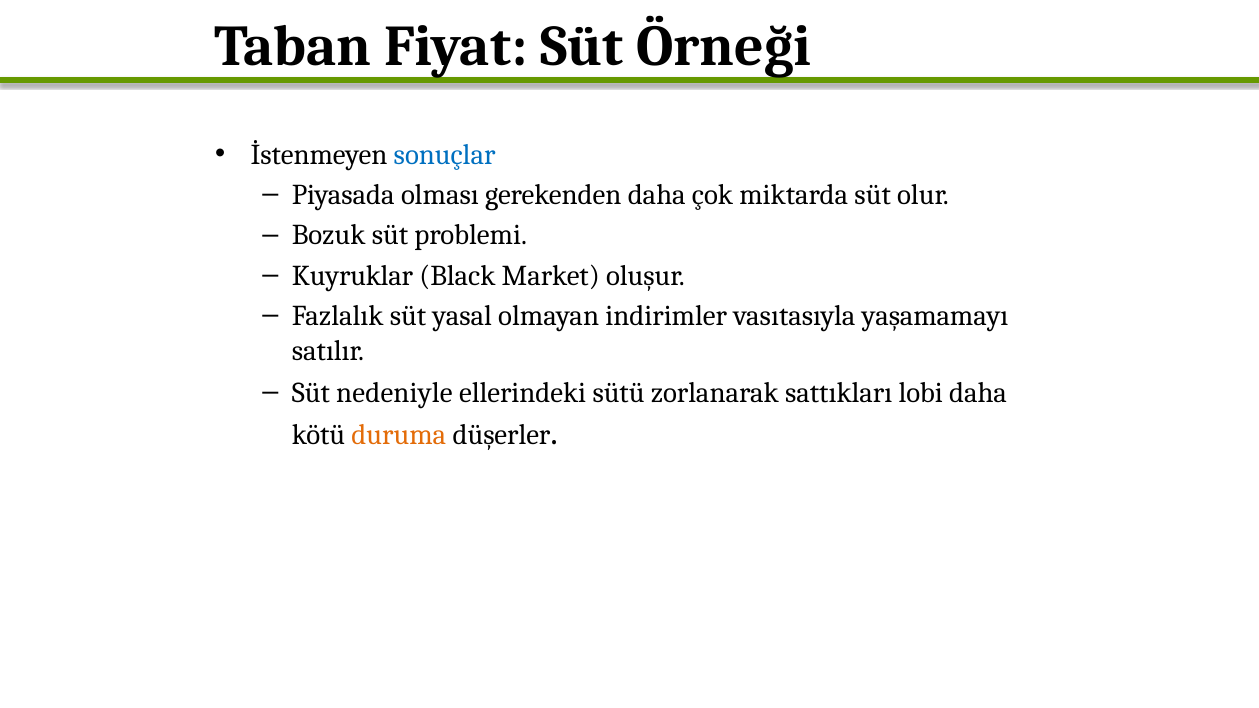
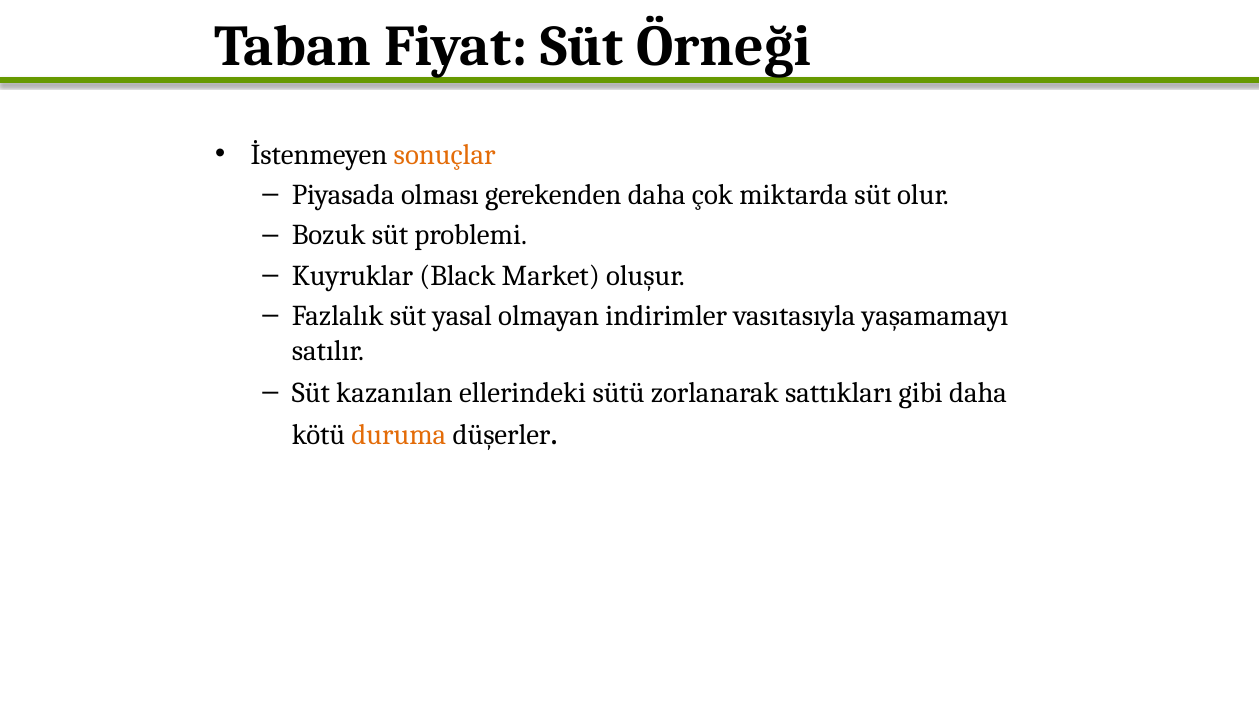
sonuçlar colour: blue -> orange
nedeniyle: nedeniyle -> kazanılan
lobi: lobi -> gibi
